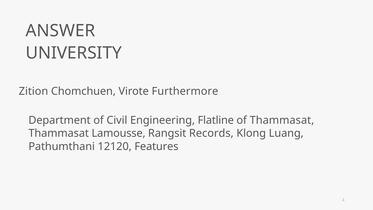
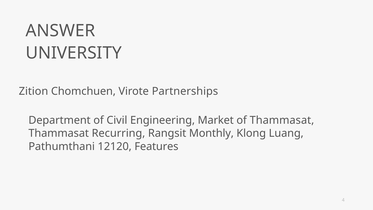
Furthermore: Furthermore -> Partnerships
Flatline: Flatline -> Market
Lamousse: Lamousse -> Recurring
Records: Records -> Monthly
